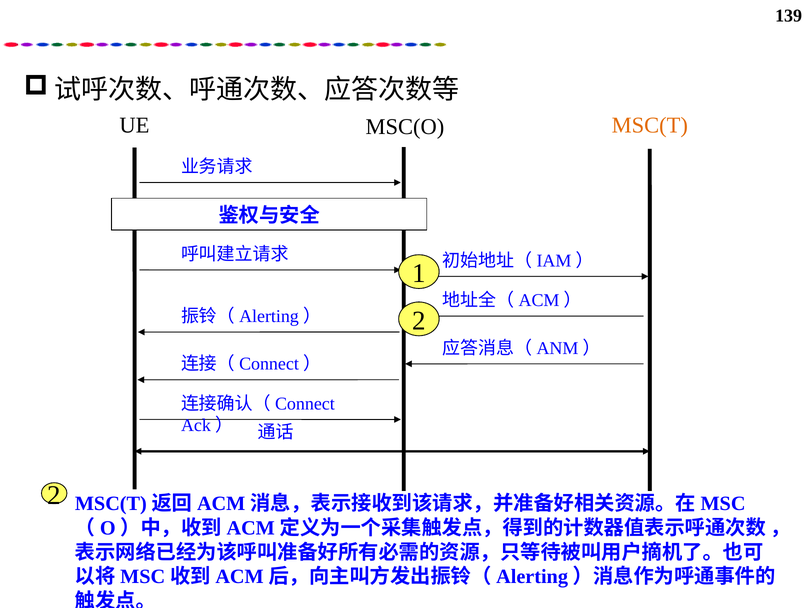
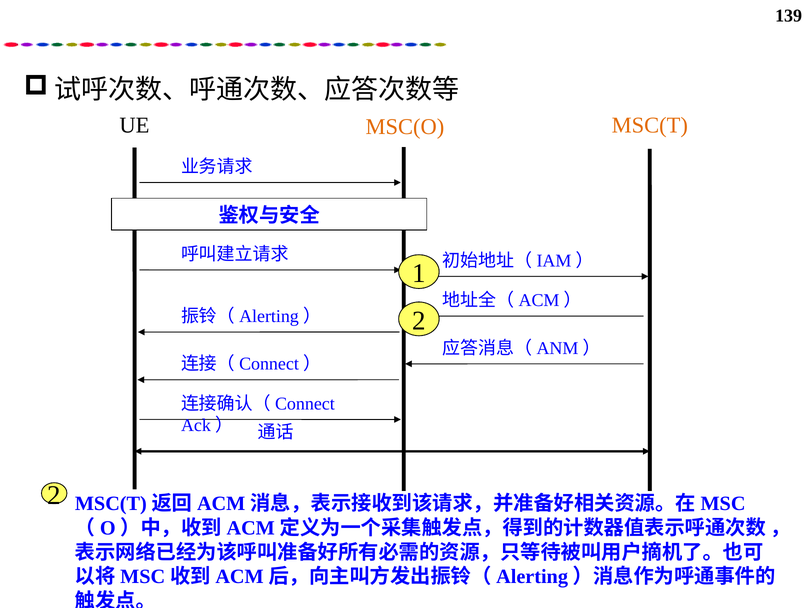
MSC(O colour: black -> orange
